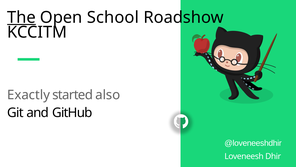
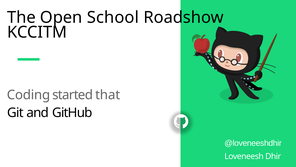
The underline: present -> none
Exactly: Exactly -> Coding
also: also -> that
